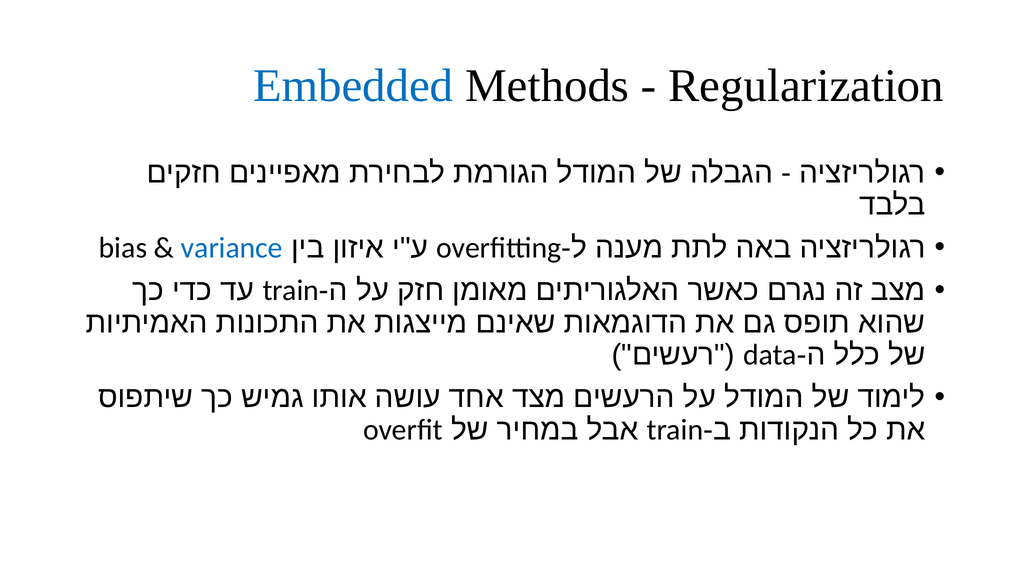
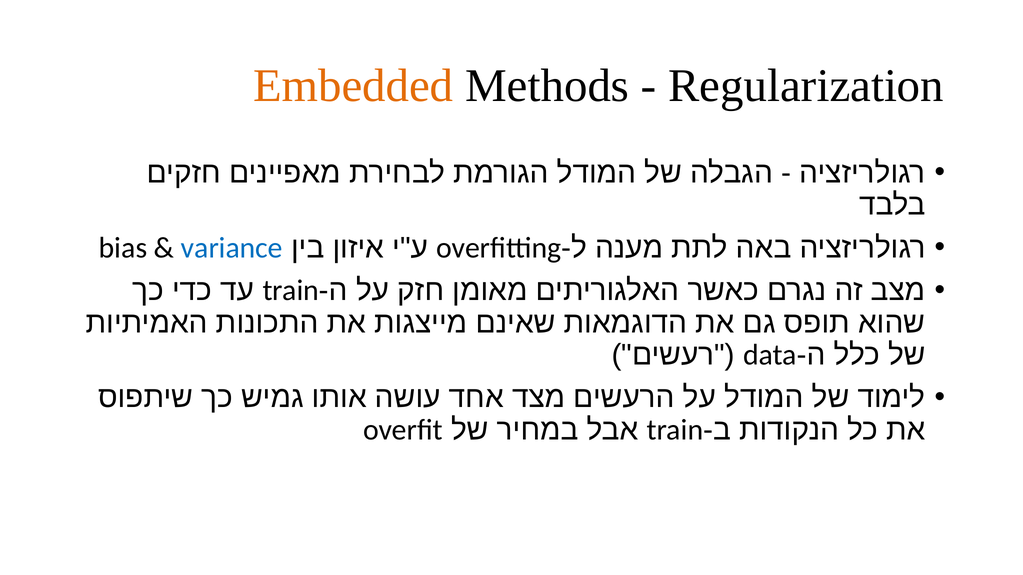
Embedded colour: blue -> orange
